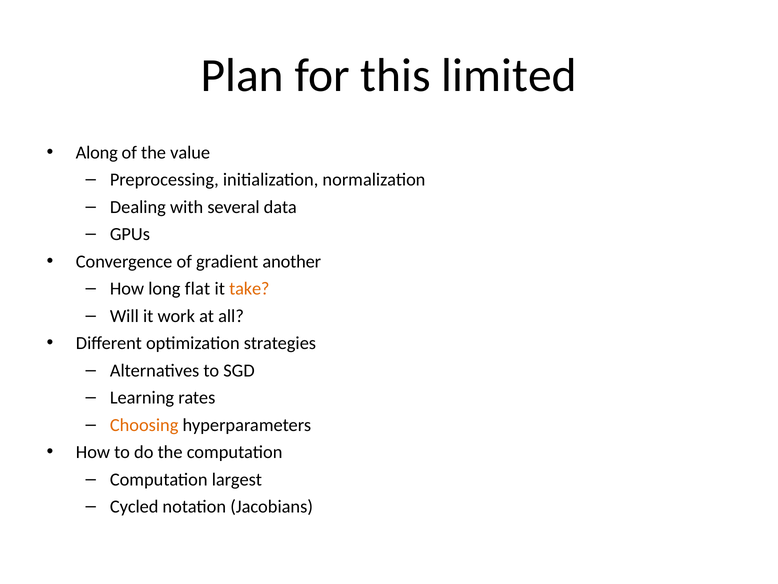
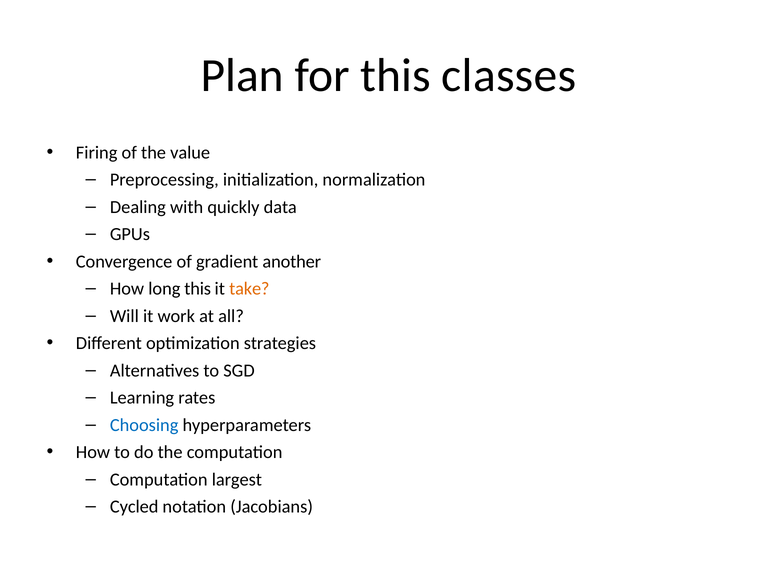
limited: limited -> classes
Along: Along -> Firing
several: several -> quickly
long flat: flat -> this
Choosing colour: orange -> blue
